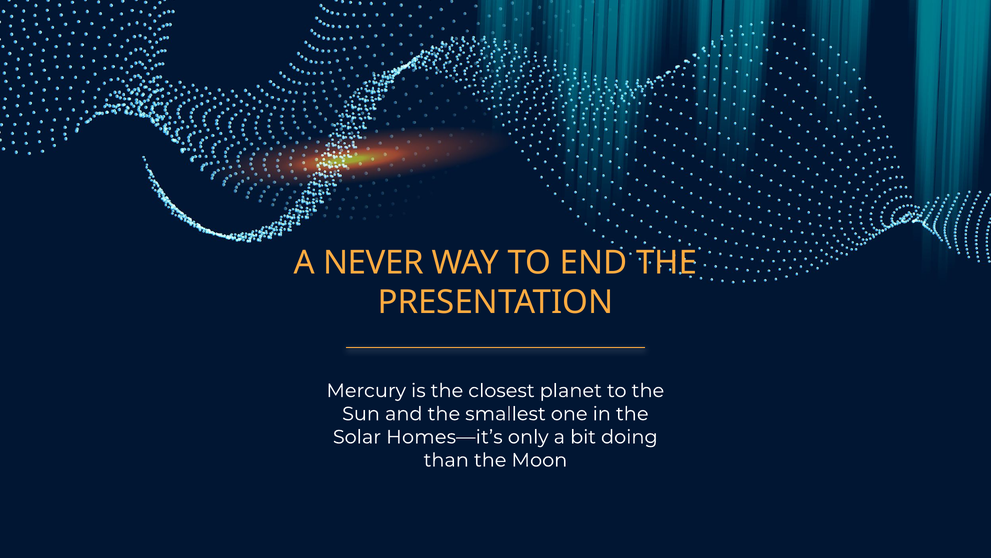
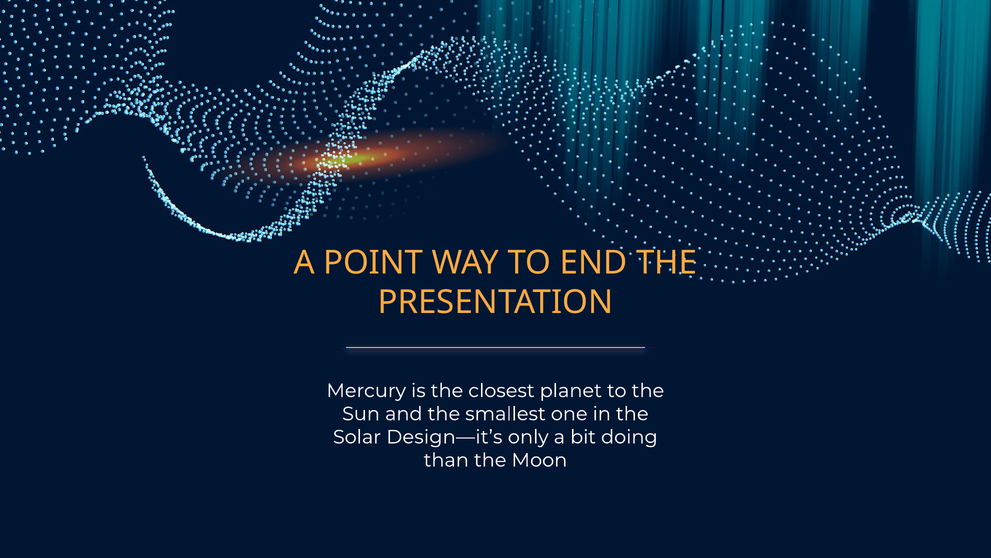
NEVER: NEVER -> POINT
Homes—it’s: Homes—it’s -> Design—it’s
